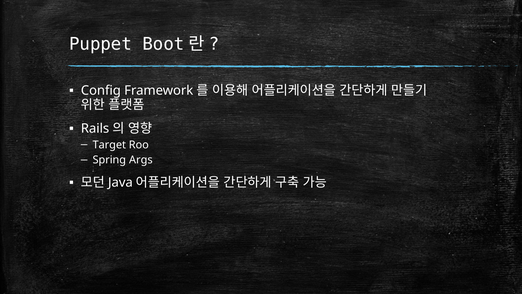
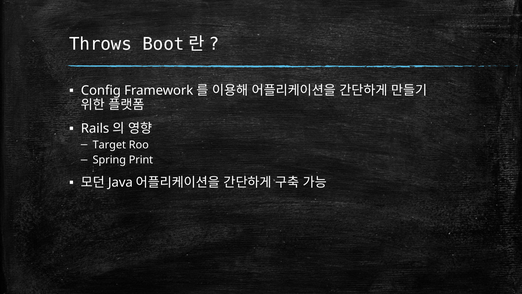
Puppet: Puppet -> Throws
Args: Args -> Print
